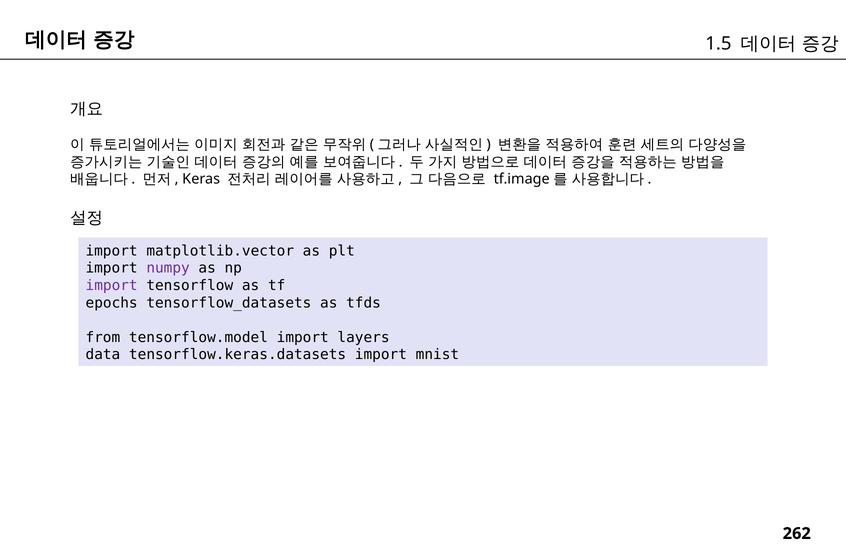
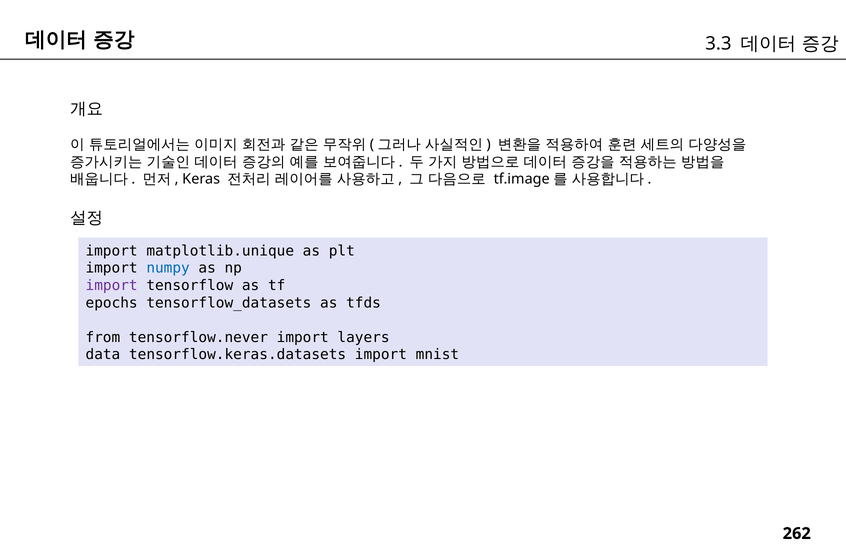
1.5: 1.5 -> 3.3
matplotlib.vector: matplotlib.vector -> matplotlib.unique
numpy colour: purple -> blue
tensorflow.model: tensorflow.model -> tensorflow.never
